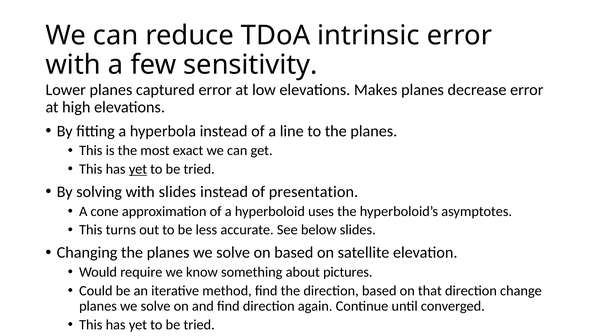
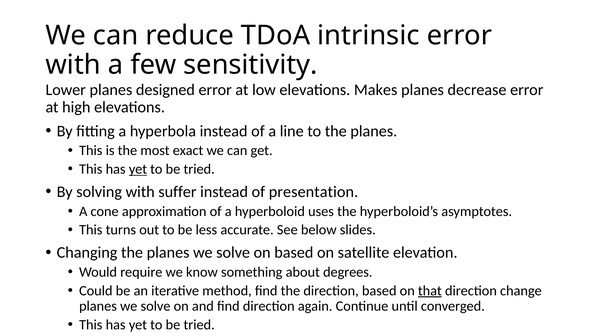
captured: captured -> designed
with slides: slides -> suffer
pictures: pictures -> degrees
that underline: none -> present
